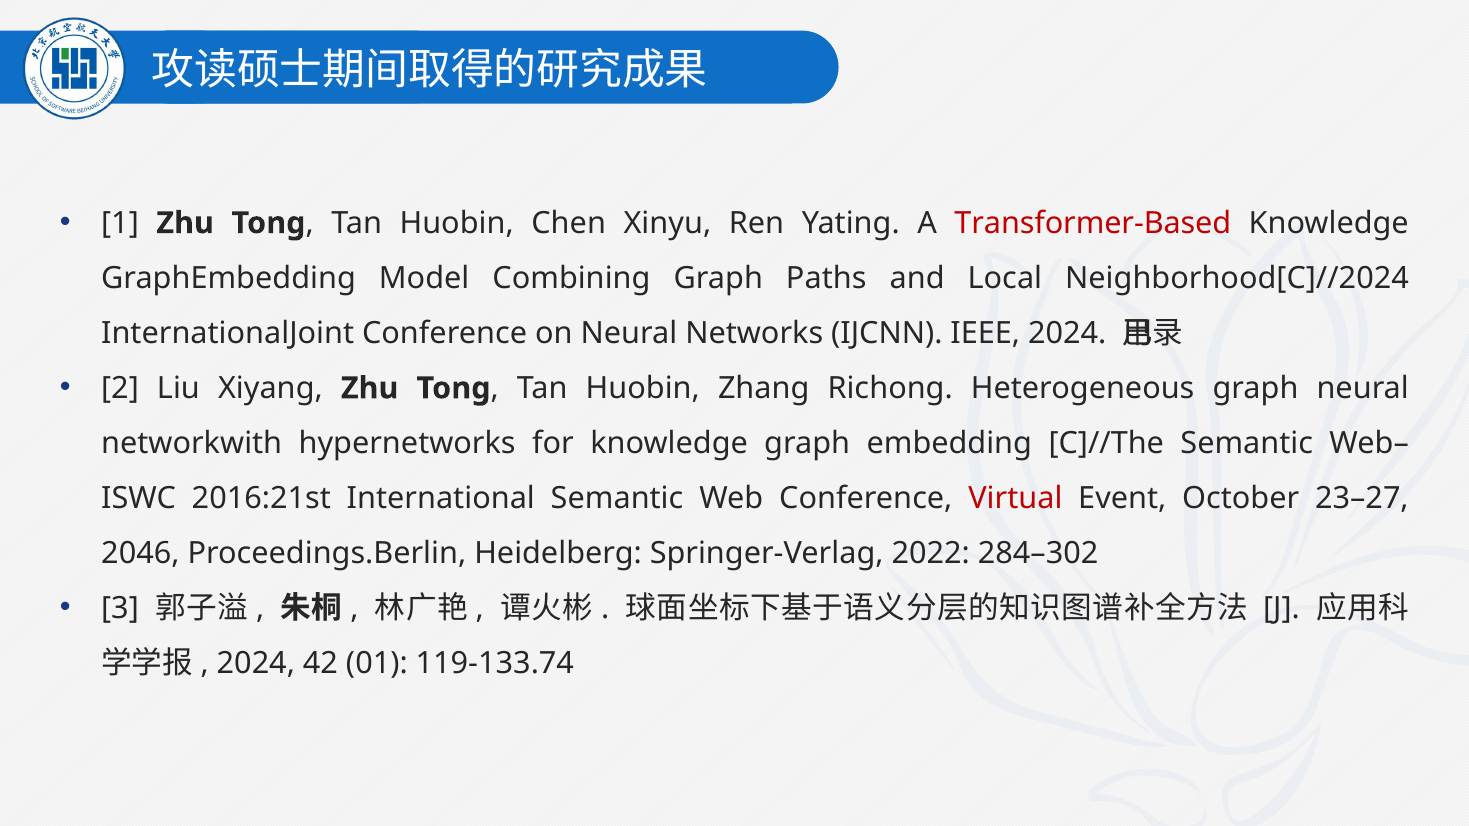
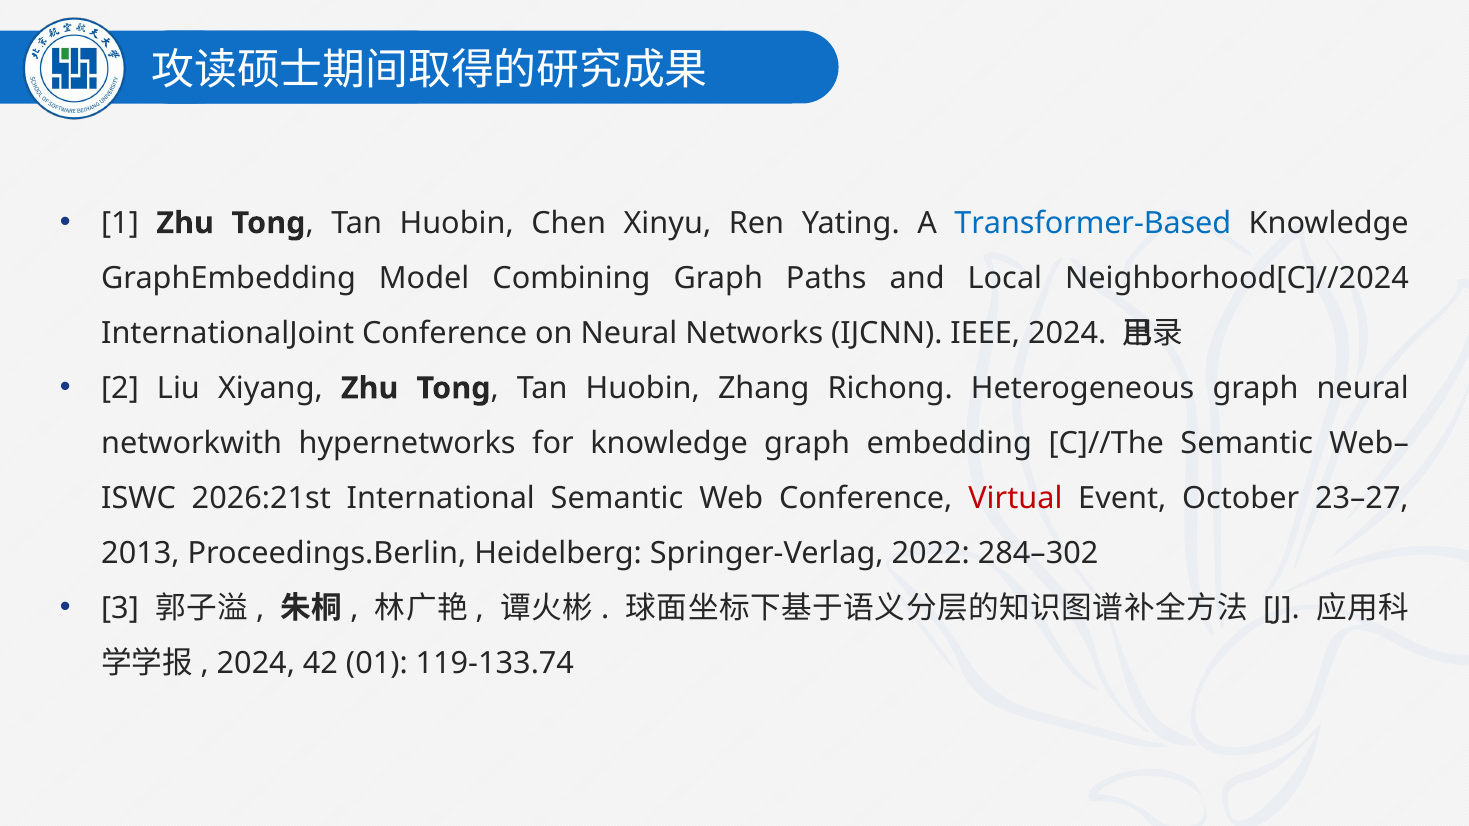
Transformer-Based colour: red -> blue
2016:21st: 2016:21st -> 2026:21st
2046: 2046 -> 2013
